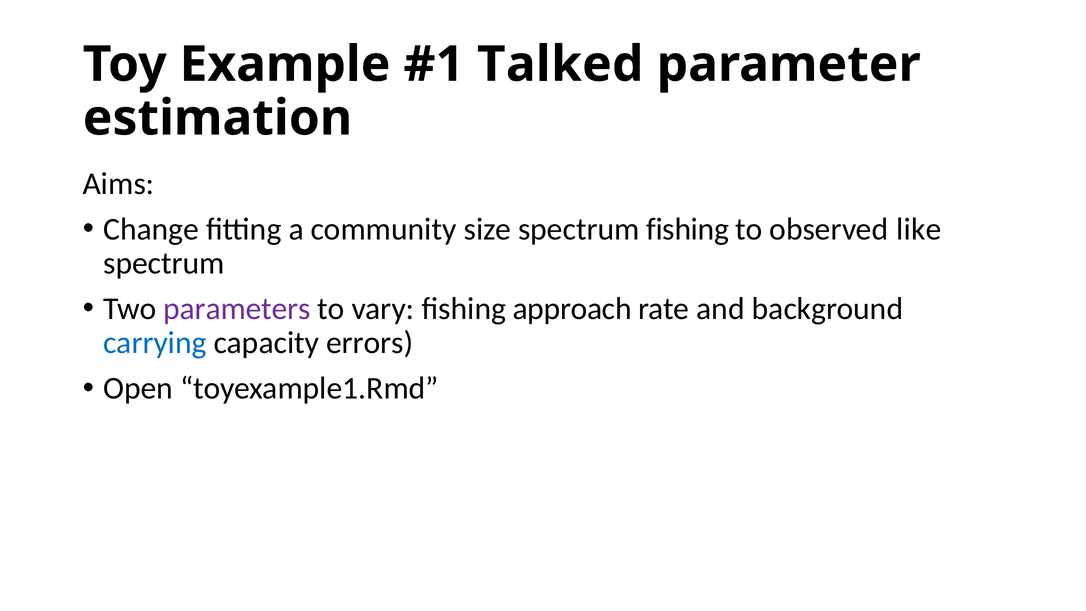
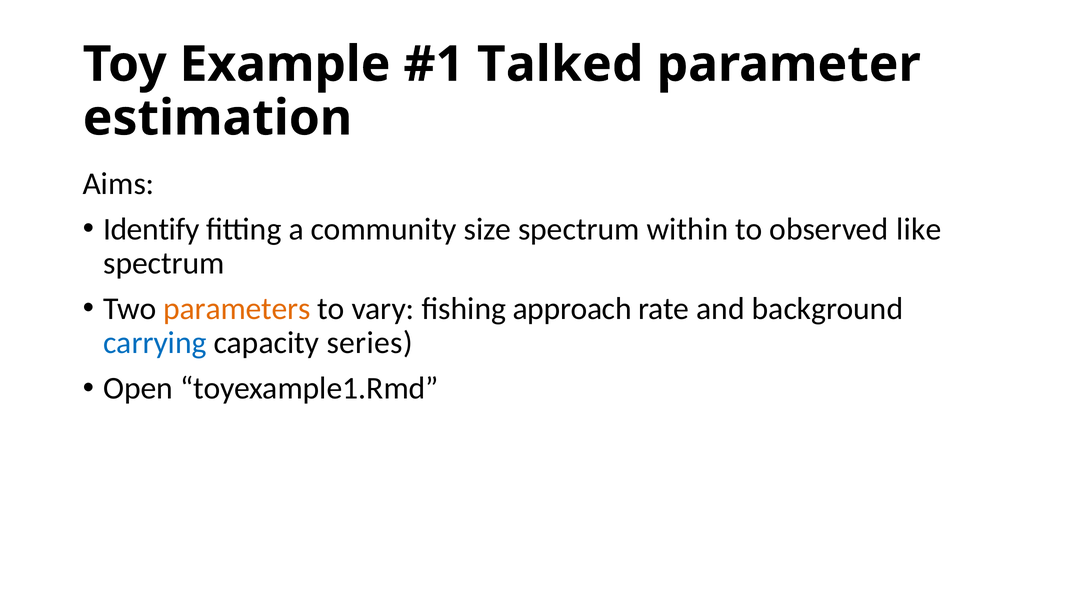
Change: Change -> Identify
spectrum fishing: fishing -> within
parameters colour: purple -> orange
errors: errors -> series
